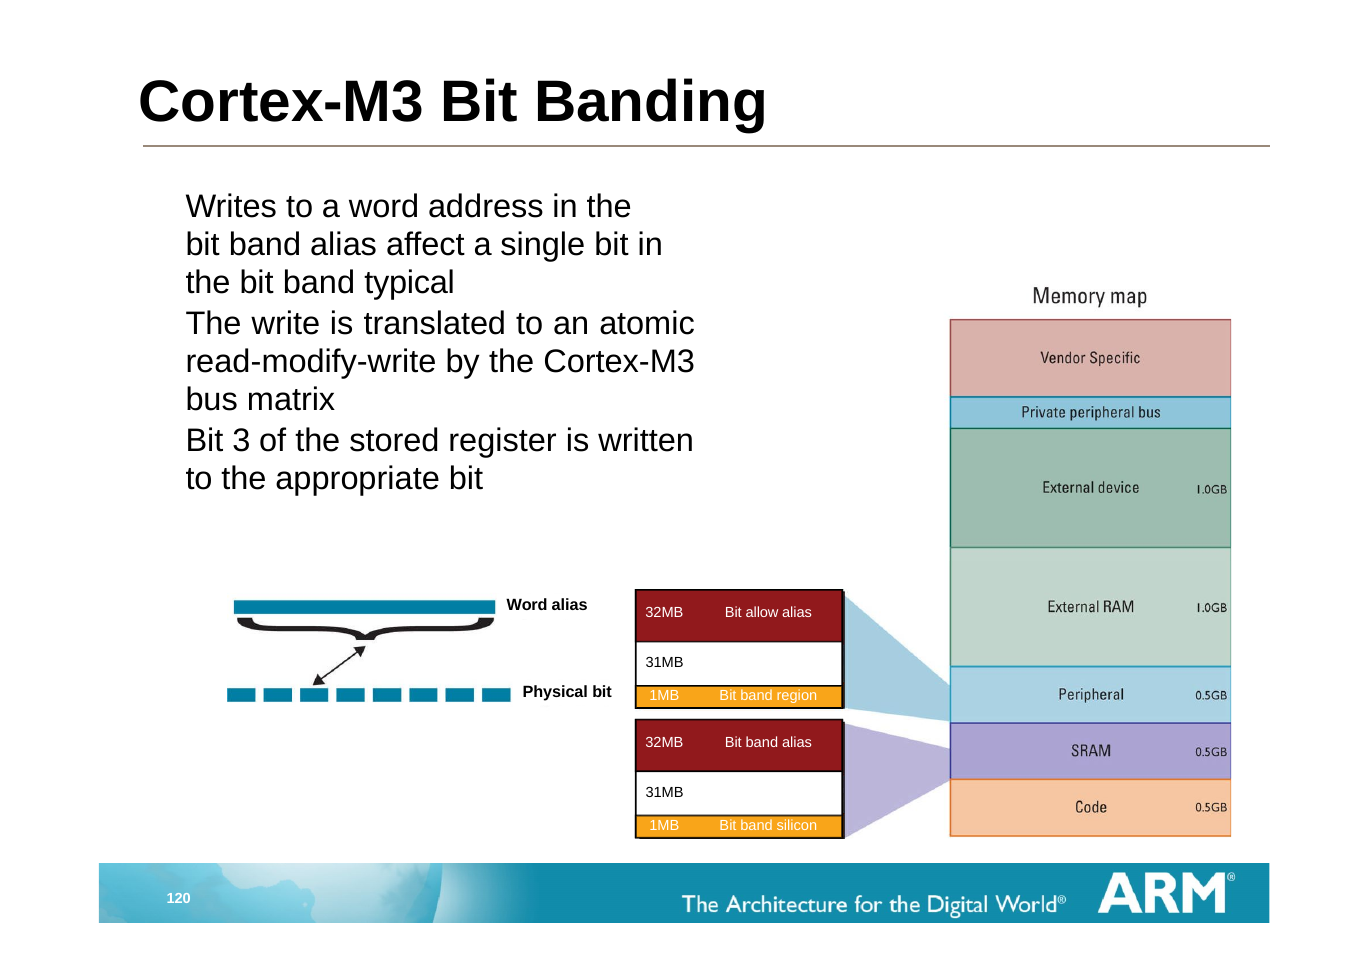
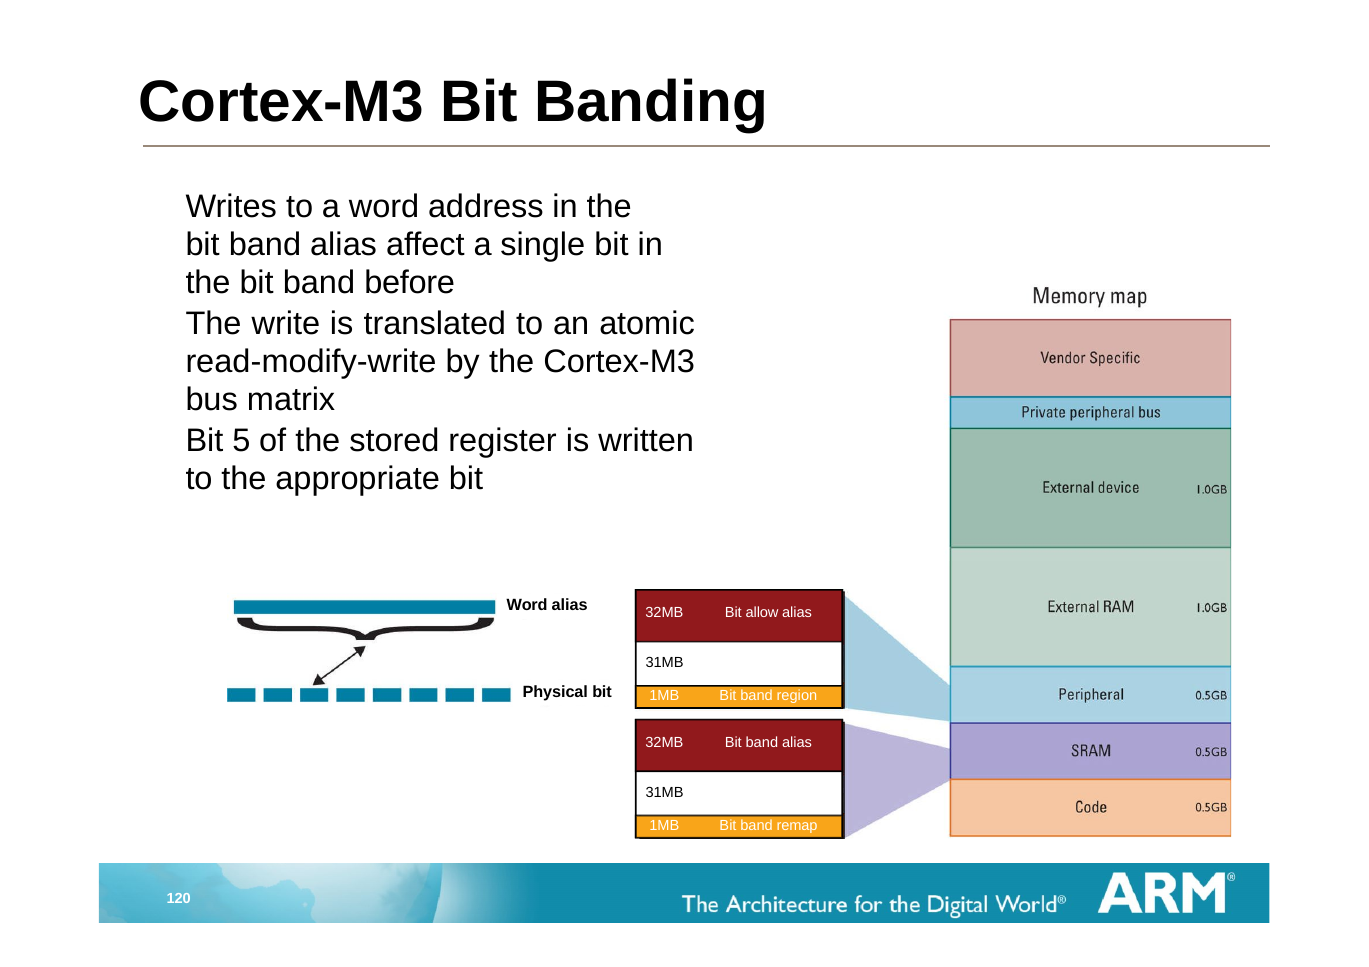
typical: typical -> before
3: 3 -> 5
silicon: silicon -> remap
